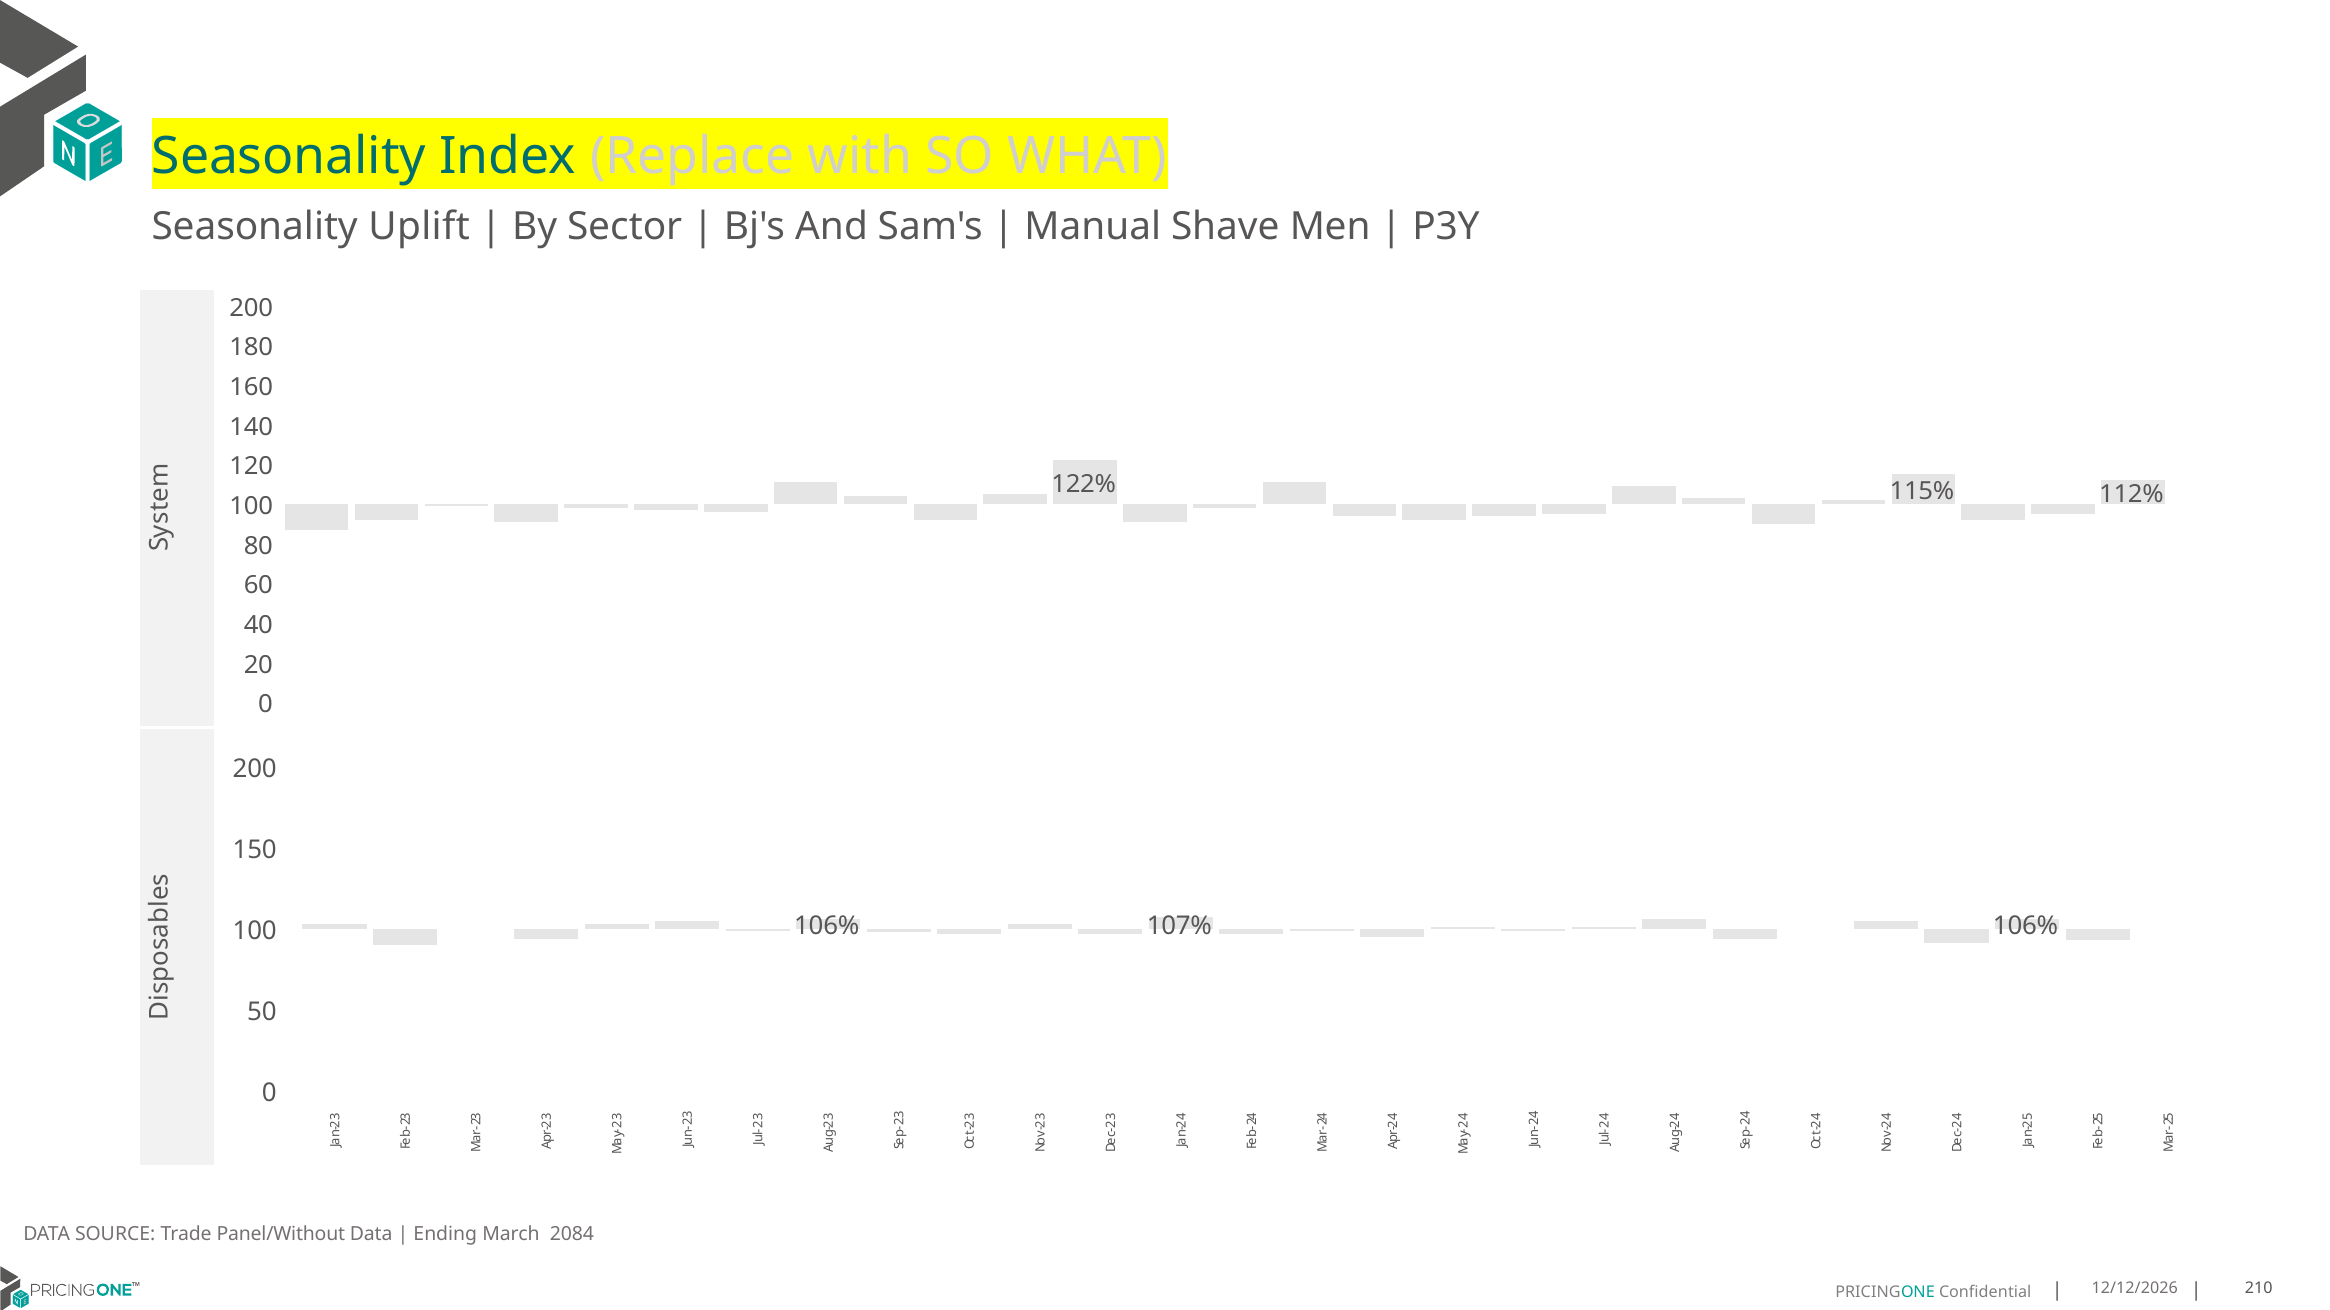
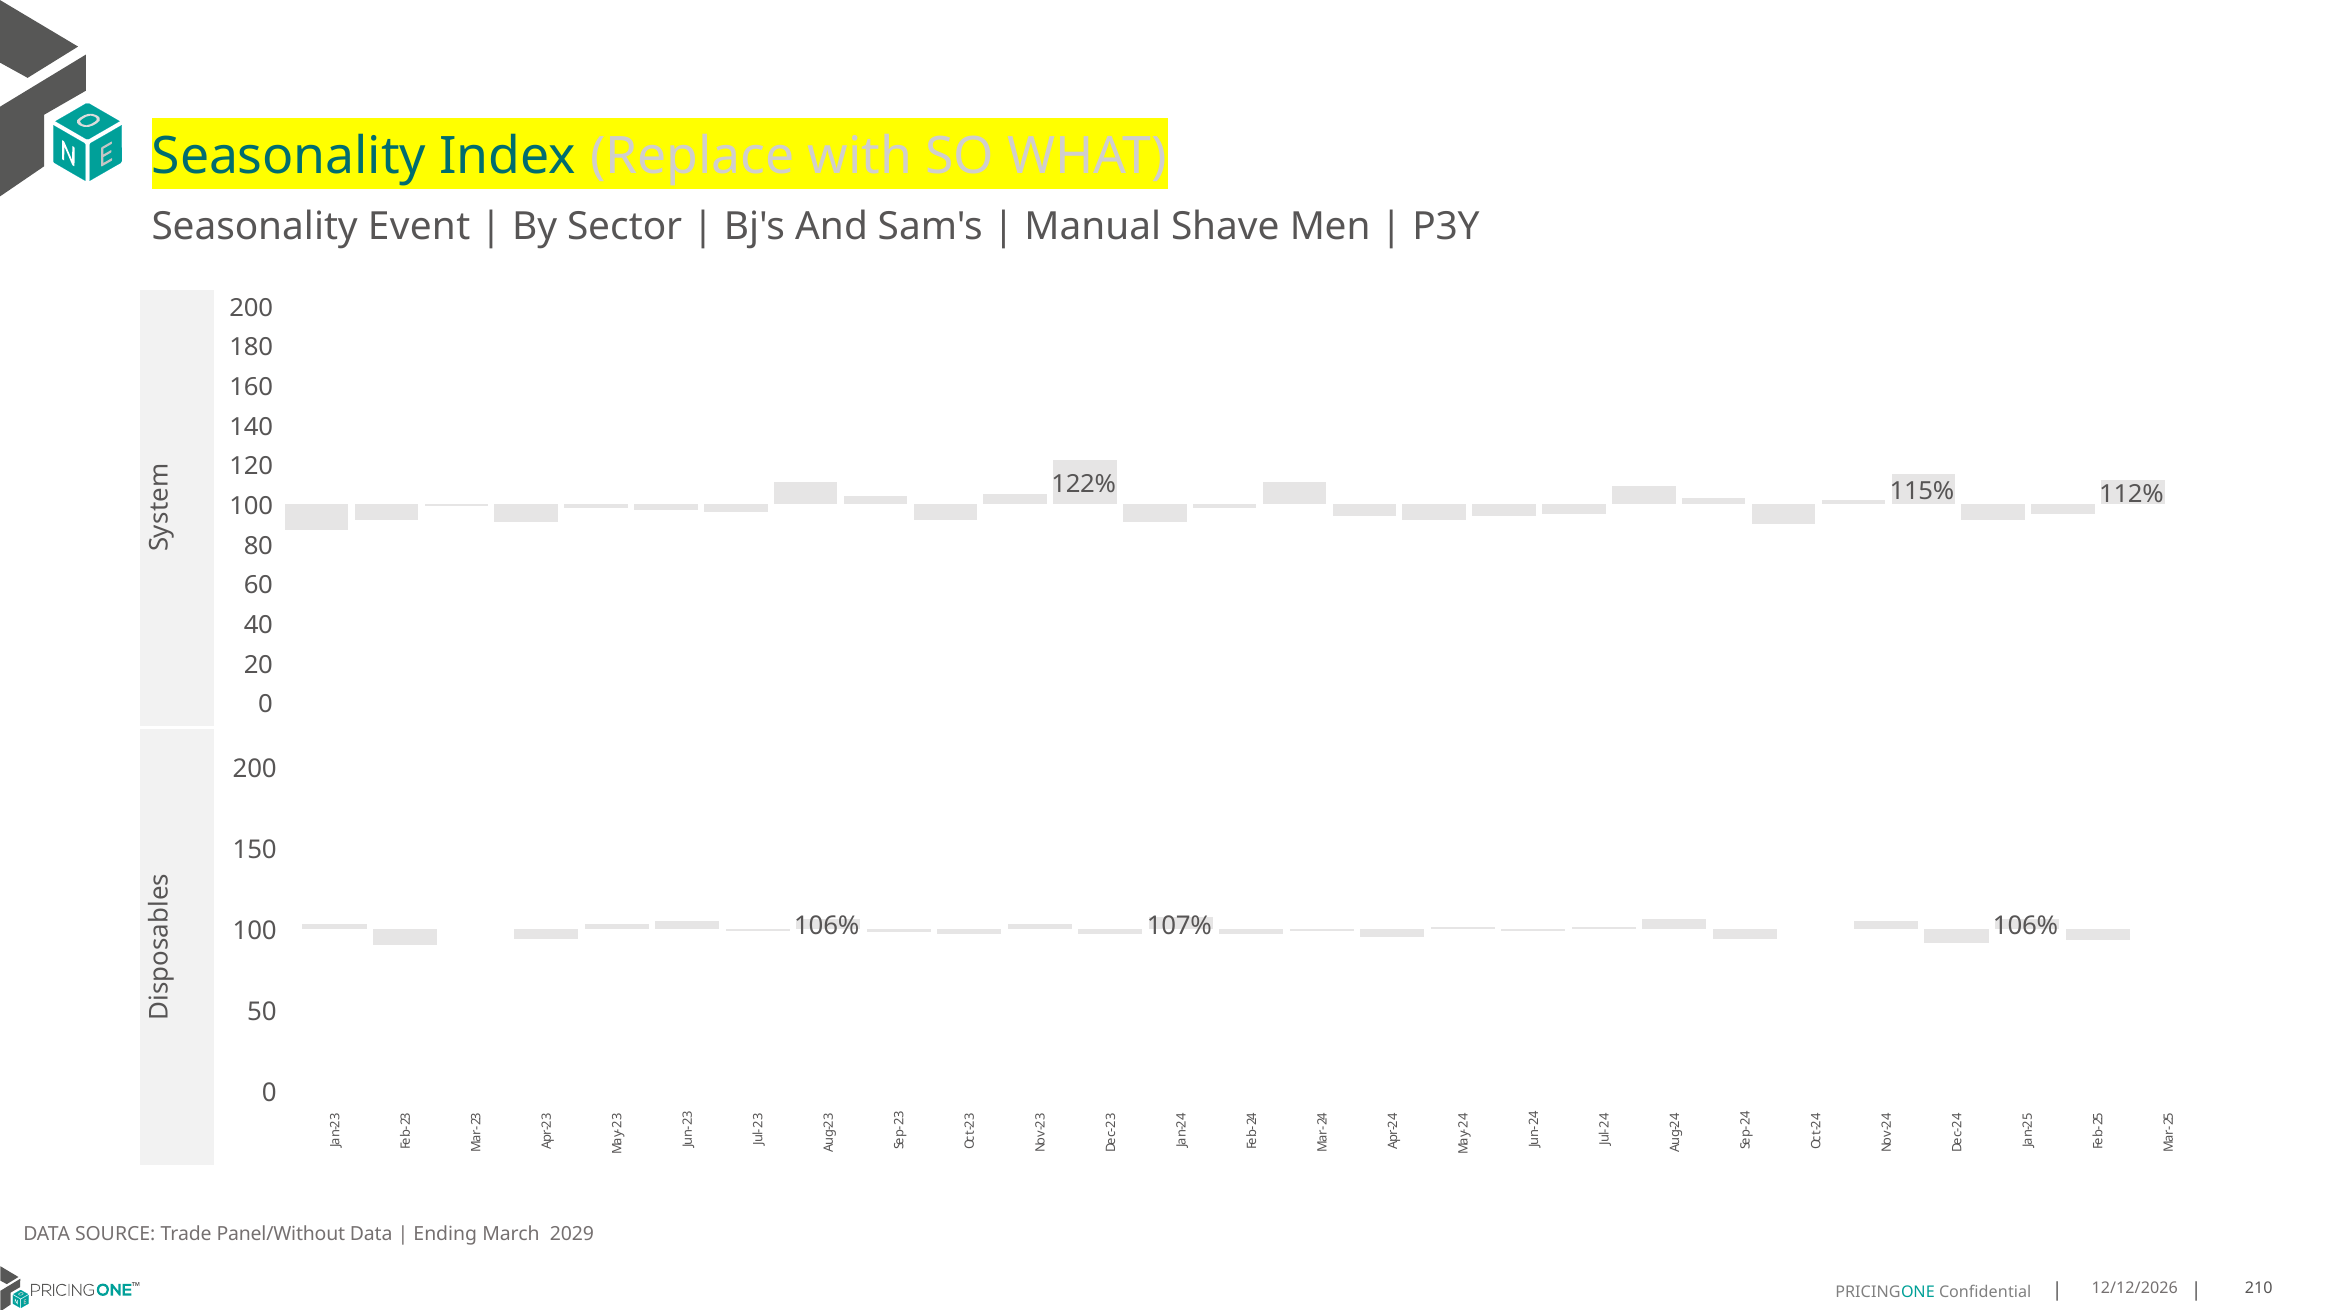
Uplift: Uplift -> Event
2084: 2084 -> 2029
